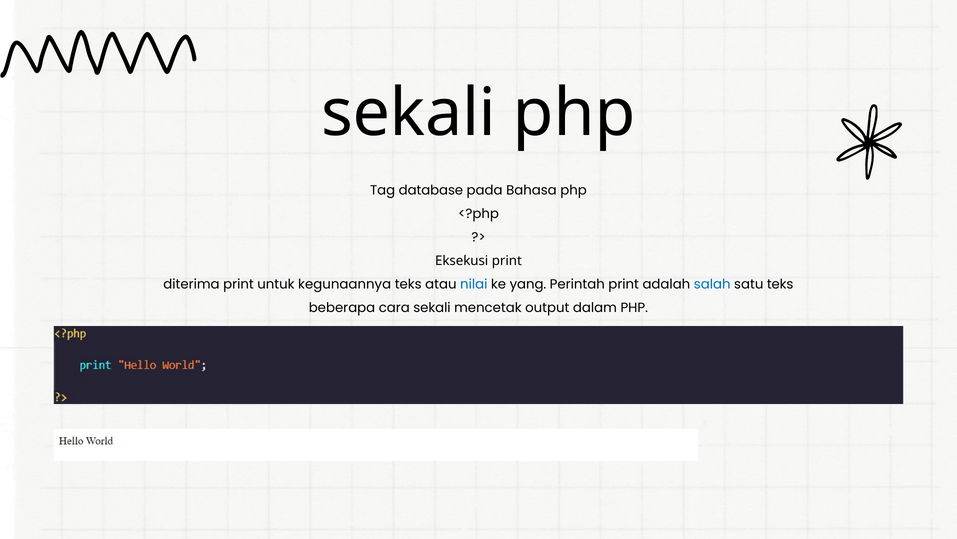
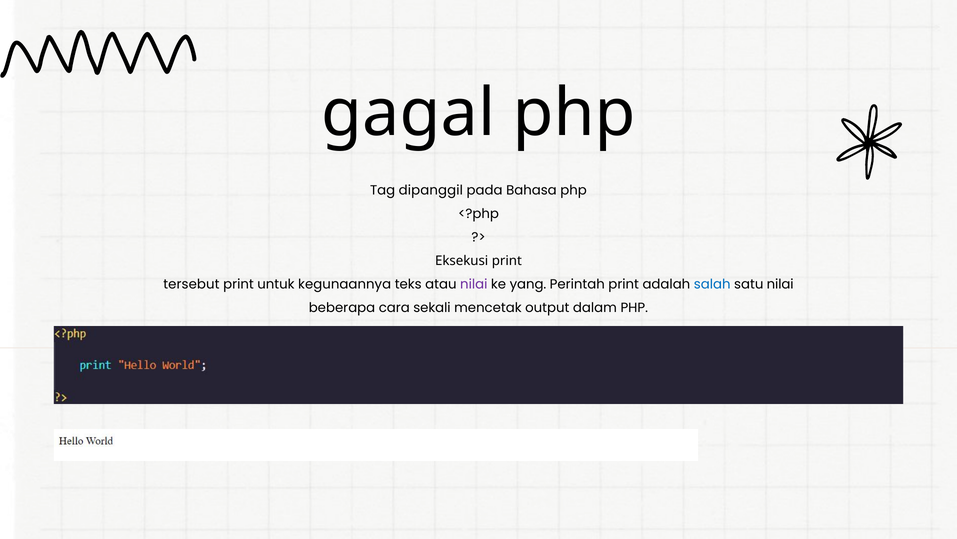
sekali at (409, 113): sekali -> gagal
database: database -> dipanggil
diterima: diterima -> tersebut
nilai at (474, 284) colour: blue -> purple
satu teks: teks -> nilai
